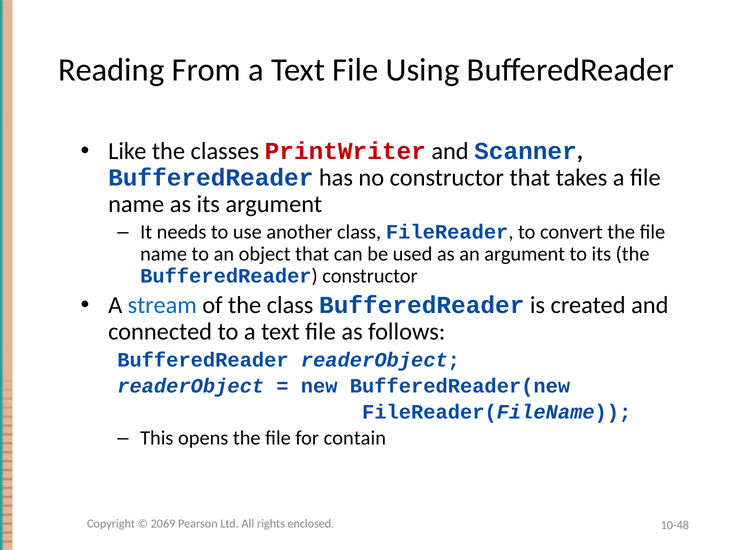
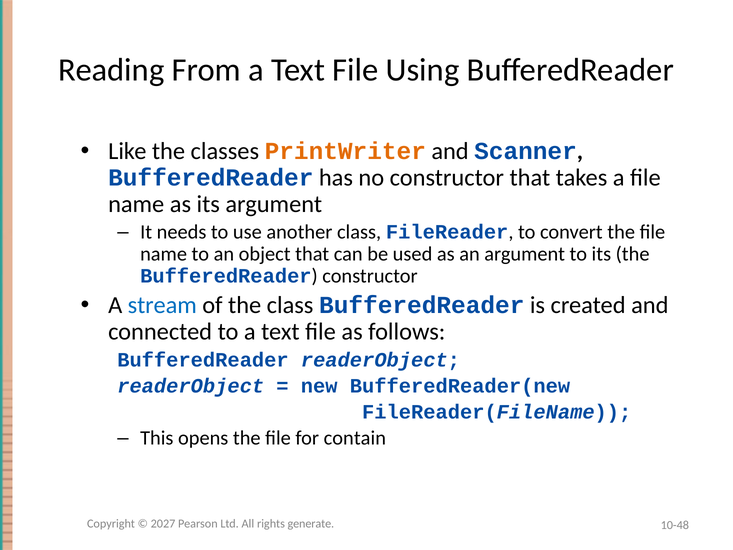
PrintWriter colour: red -> orange
2069: 2069 -> 2027
enclosed: enclosed -> generate
